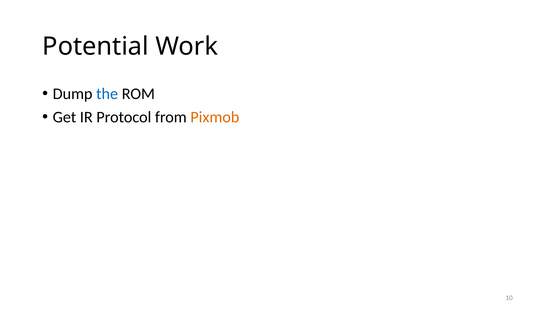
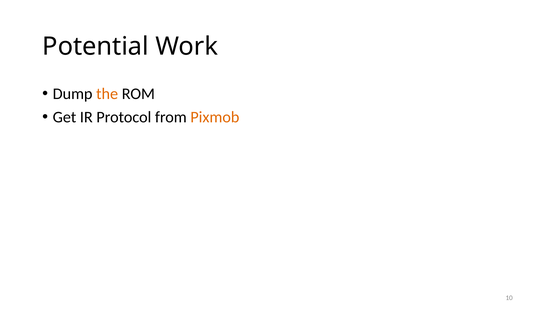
the colour: blue -> orange
